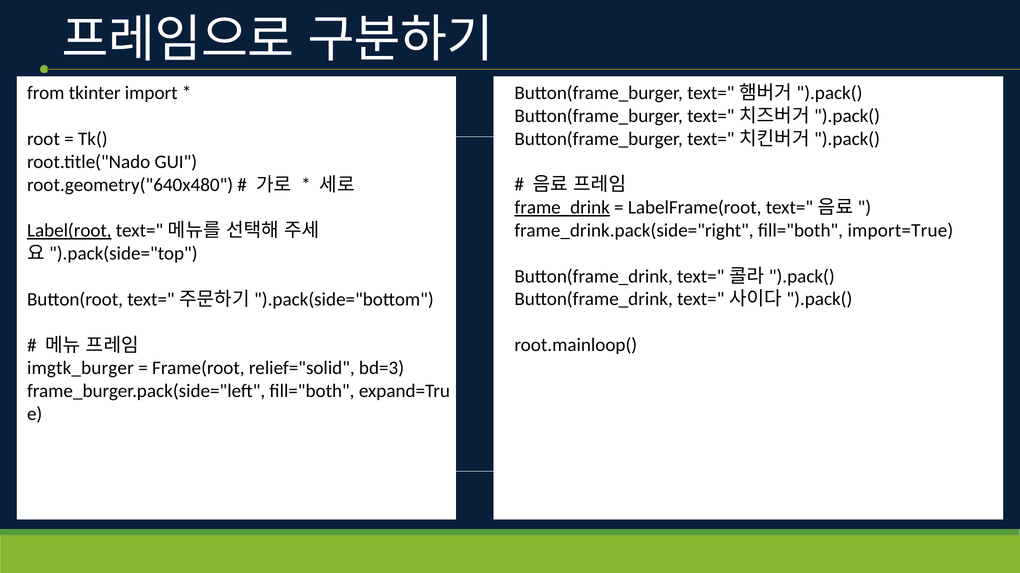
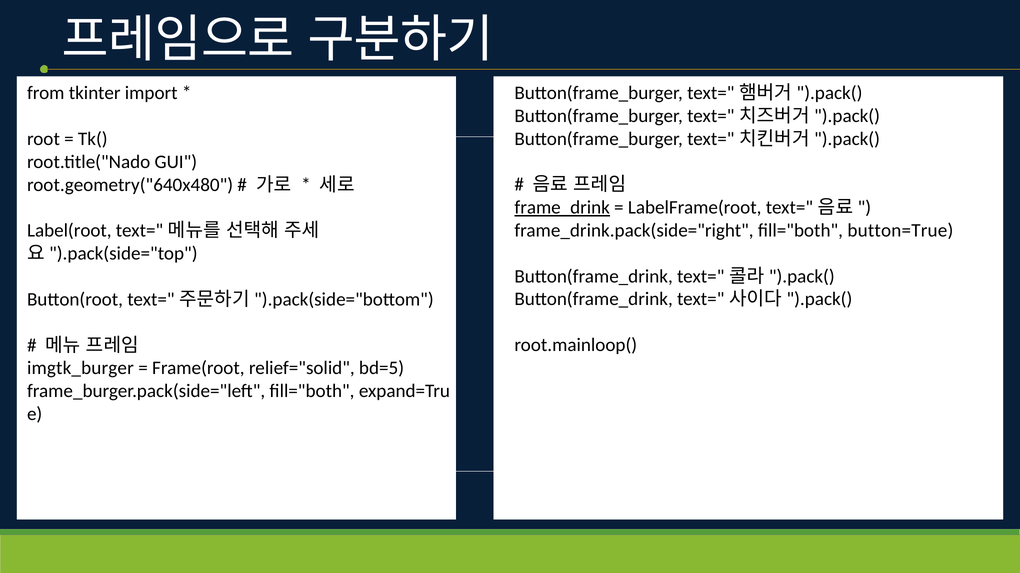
import=True: import=True -> button=True
Label(root underline: present -> none
bd=3: bd=3 -> bd=5
